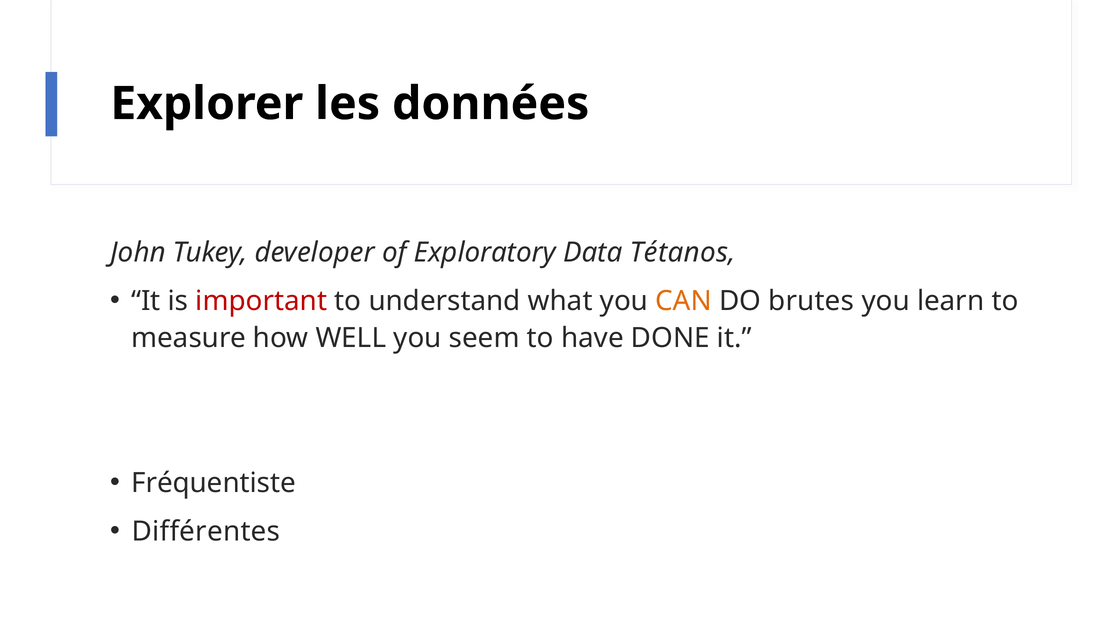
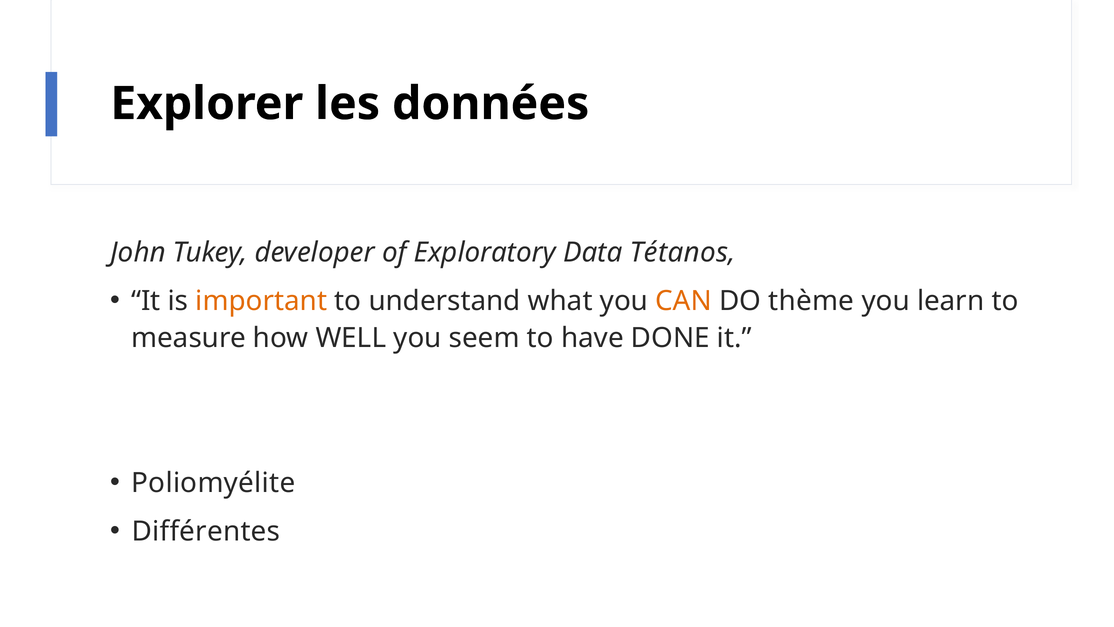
important colour: red -> orange
brutes: brutes -> thème
Fréquentiste: Fréquentiste -> Poliomyélite
